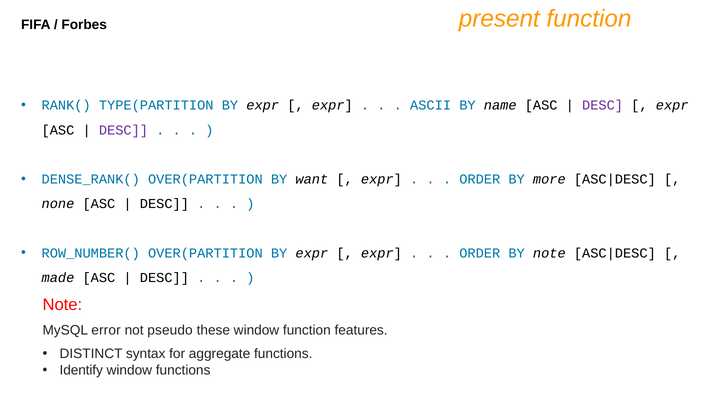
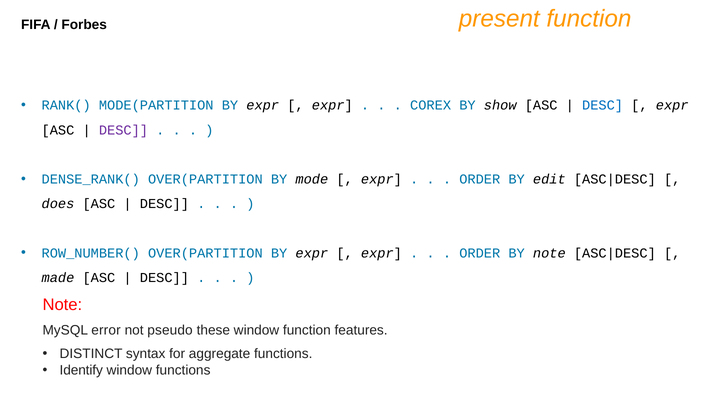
TYPE(PARTITION: TYPE(PARTITION -> MODE(PARTITION
ASCII: ASCII -> COREX
name: name -> show
DESC at (603, 105) colour: purple -> blue
want: want -> mode
more: more -> edit
none: none -> does
